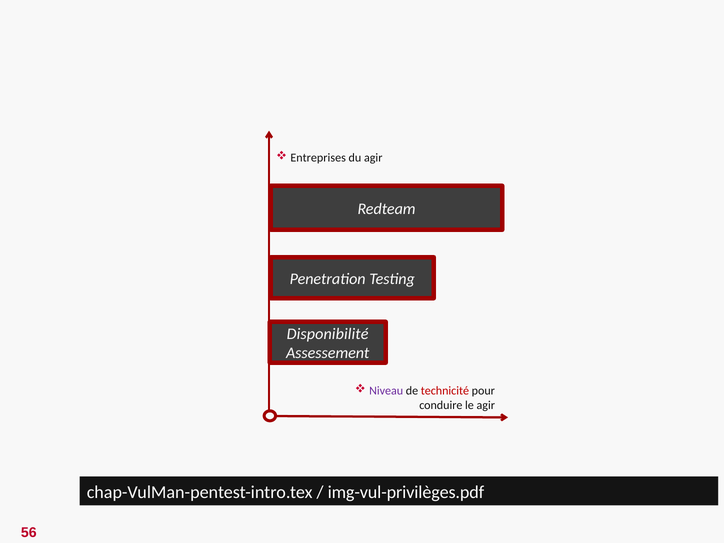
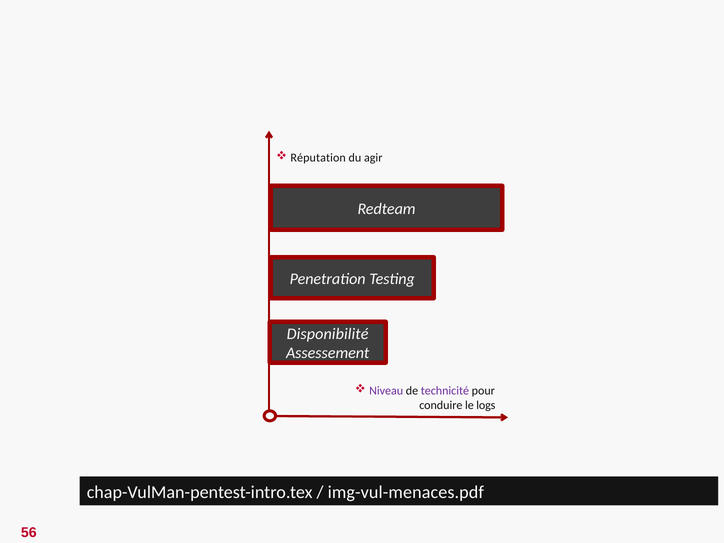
Entreprises: Entreprises -> Réputation
technicité colour: red -> purple
le agir: agir -> logs
img-vul-privilèges.pdf: img-vul-privilèges.pdf -> img-vul-menaces.pdf
